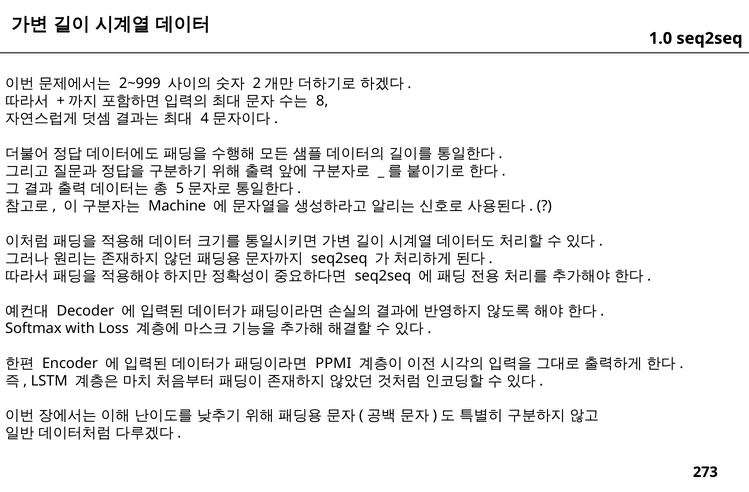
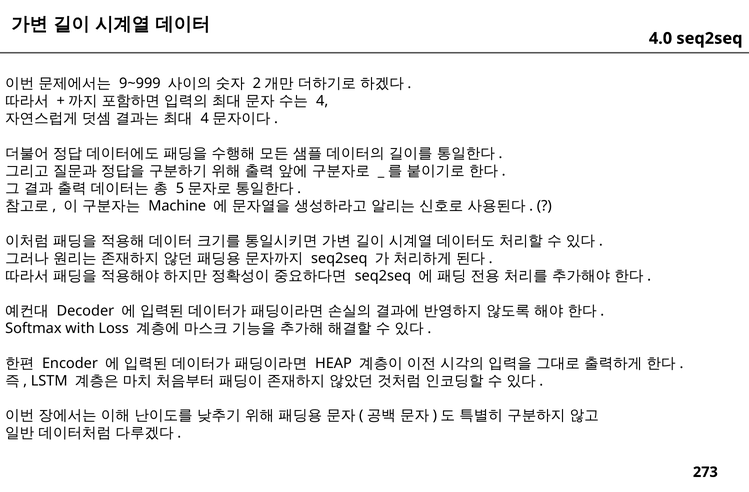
1.0: 1.0 -> 4.0
2~999: 2~999 -> 9~999
8: 8 -> 4
PPMI: PPMI -> HEAP
